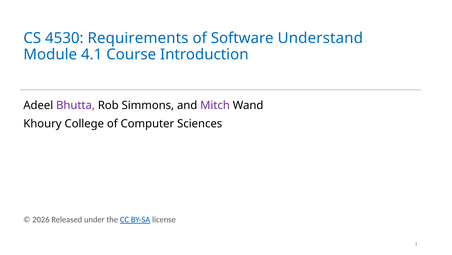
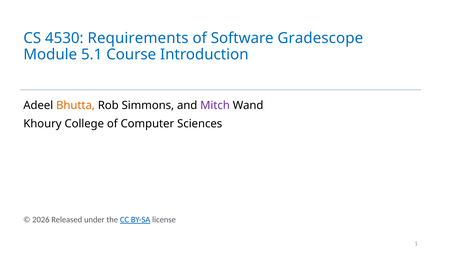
Understand: Understand -> Gradescope
4.1: 4.1 -> 5.1
Bhutta colour: purple -> orange
